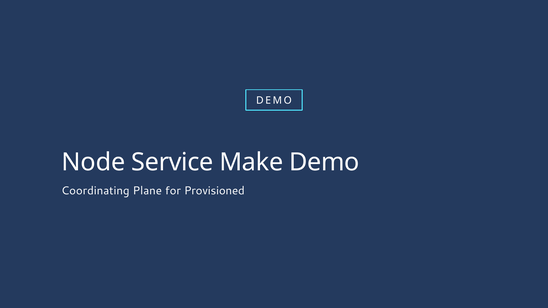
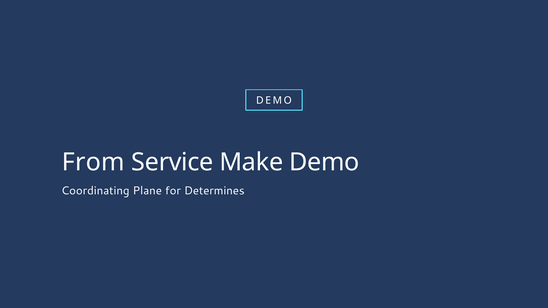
Node: Node -> From
Provisioned: Provisioned -> Determines
